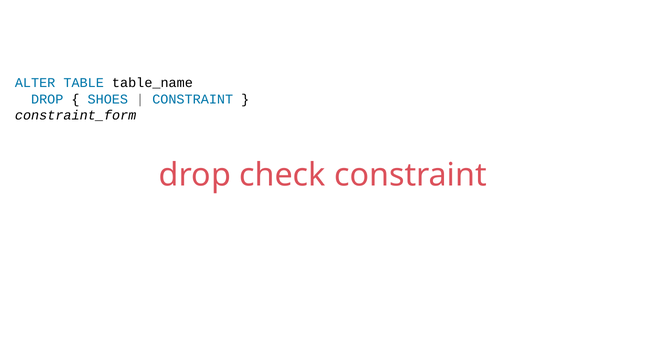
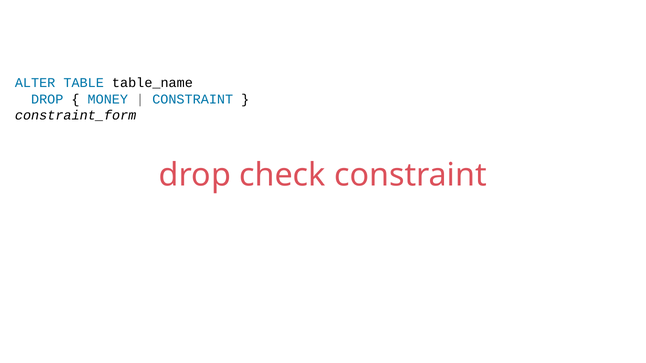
SHOES: SHOES -> MONEY
